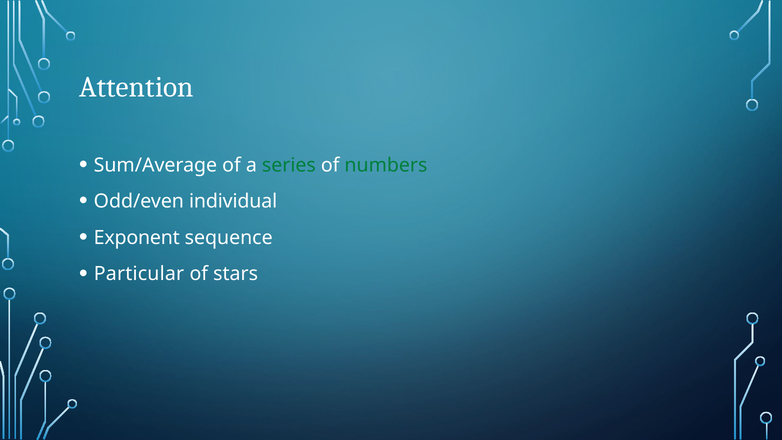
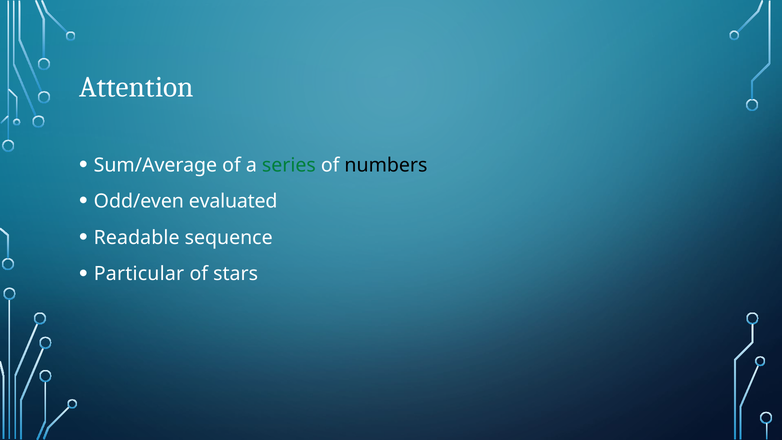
numbers colour: green -> black
individual: individual -> evaluated
Exponent: Exponent -> Readable
